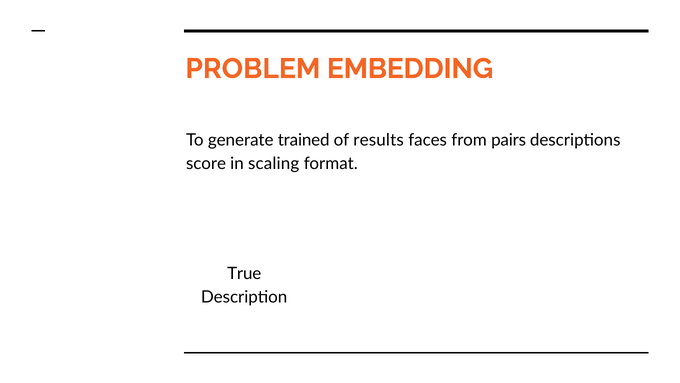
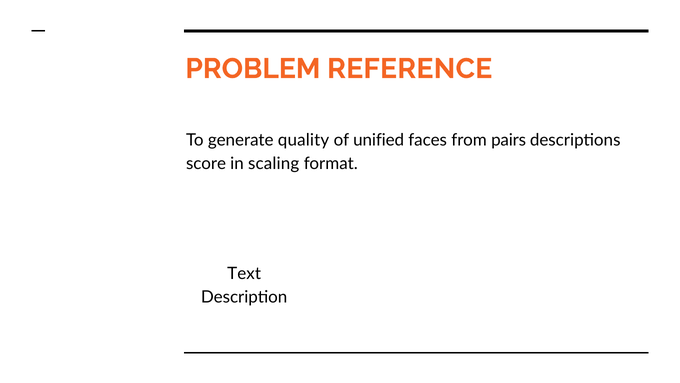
EMBEDDING: EMBEDDING -> REFERENCE
trained: trained -> quality
results: results -> unified
True: True -> Text
